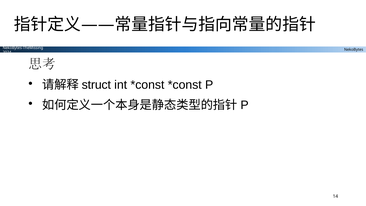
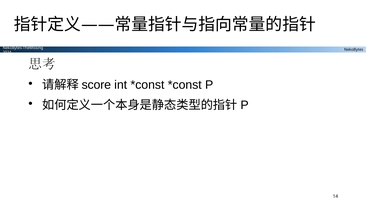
struct: struct -> score
